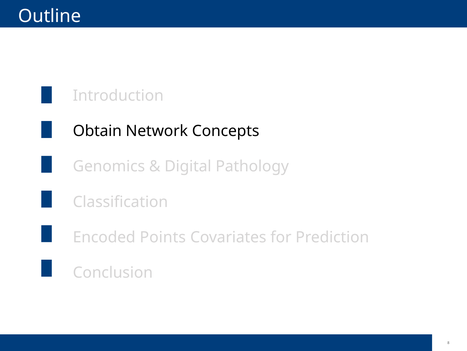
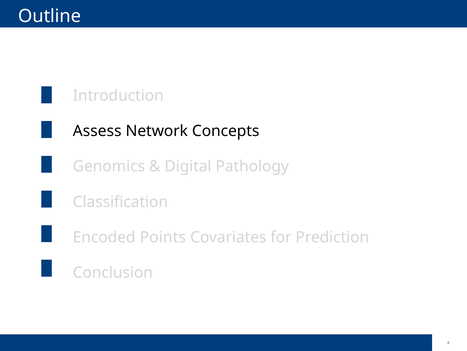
Obtain: Obtain -> Assess
